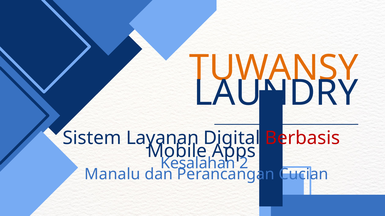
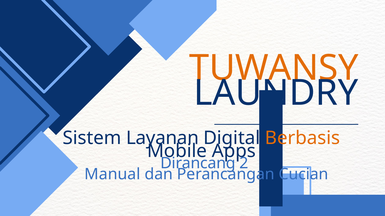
Berbasis colour: red -> orange
Kesalahan: Kesalahan -> Dirancang
Manalu: Manalu -> Manual
